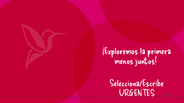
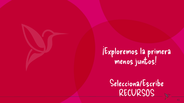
URGENTES: URGENTES -> RECURSOS
